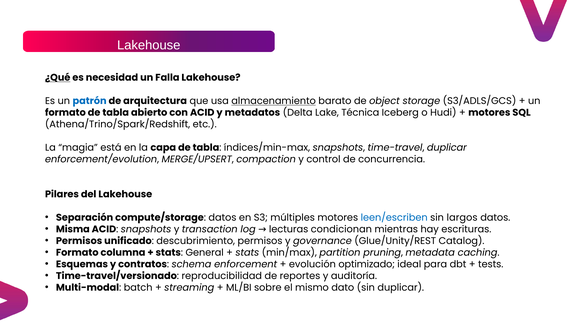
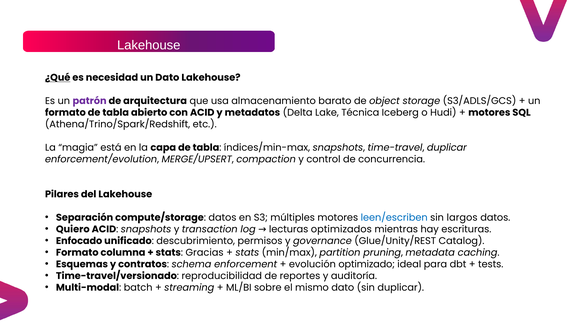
un Falla: Falla -> Dato
patrón colour: blue -> purple
almacenamiento underline: present -> none
Misma: Misma -> Quiero
condicionan: condicionan -> optimizados
Permisos at (79, 240): Permisos -> Enfocado
General: General -> Gracias
